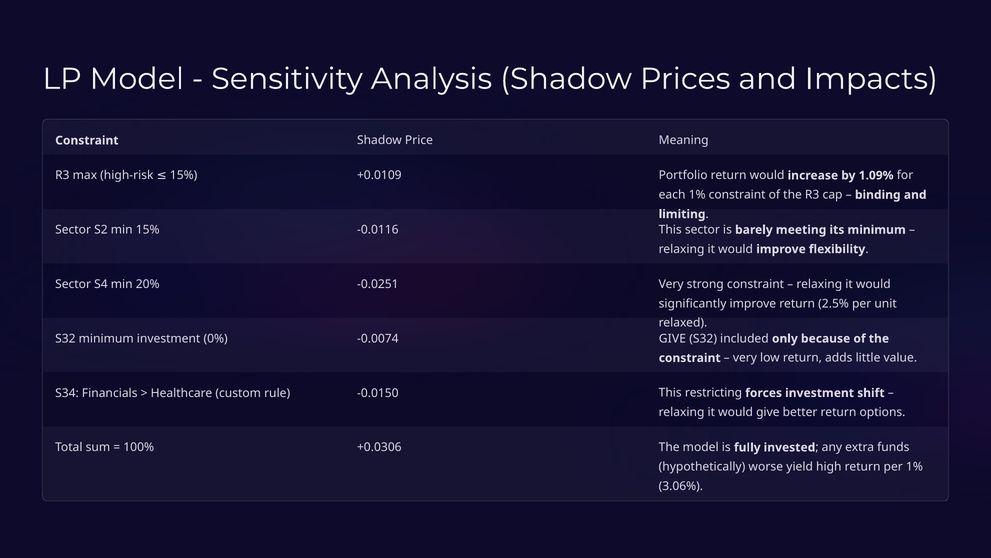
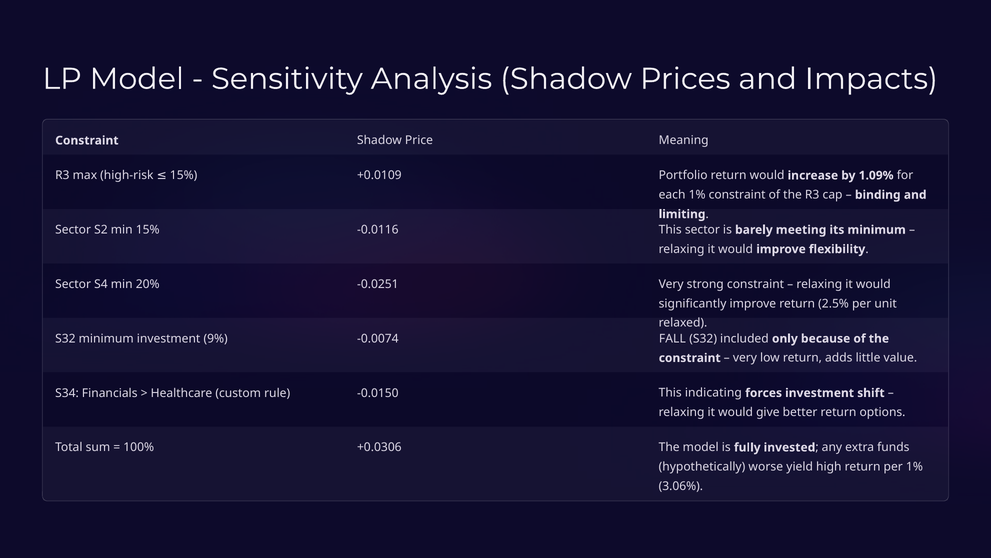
0%: 0% -> 9%
-0.0074 GIVE: GIVE -> FALL
restricting: restricting -> indicating
